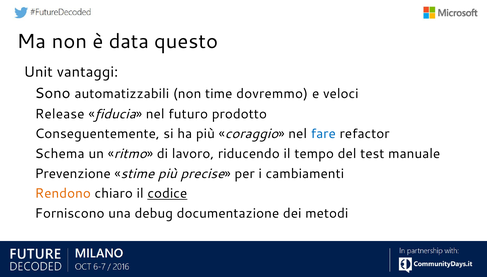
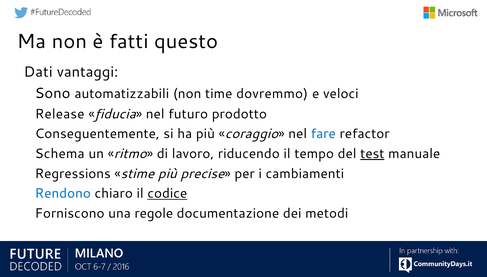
data: data -> fatti
Unit: Unit -> Dati
test underline: none -> present
Prevenzione: Prevenzione -> Regressions
Rendono colour: orange -> blue
debug: debug -> regole
